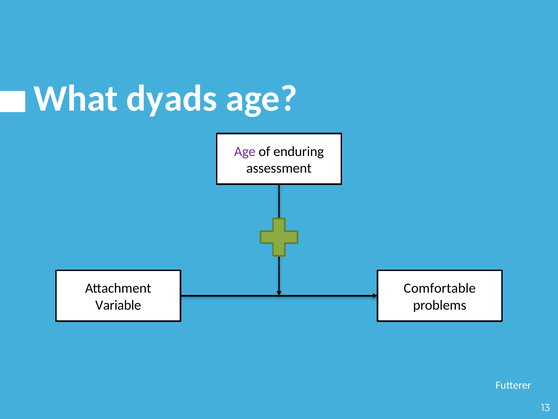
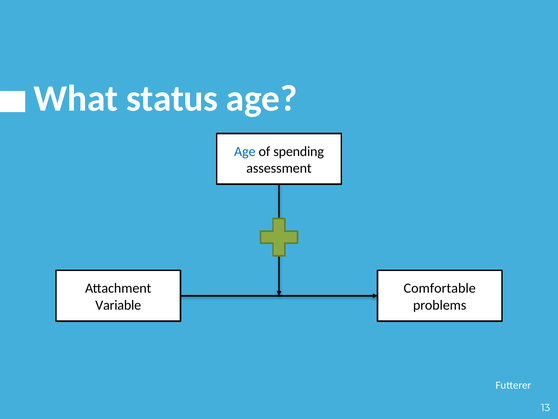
dyads: dyads -> status
Age at (245, 151) colour: purple -> blue
enduring: enduring -> spending
